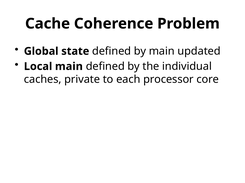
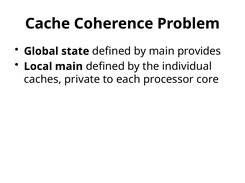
updated: updated -> provides
